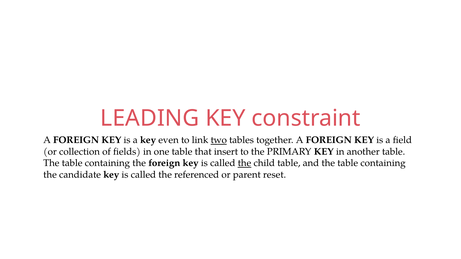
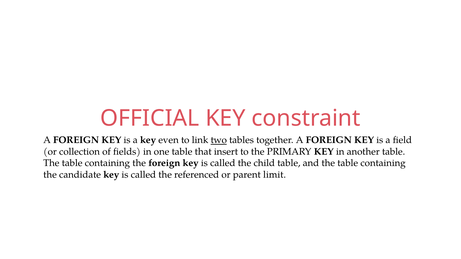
LEADING: LEADING -> OFFICIAL
the at (244, 163) underline: present -> none
reset: reset -> limit
